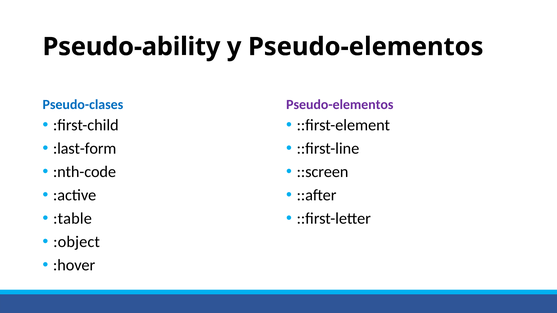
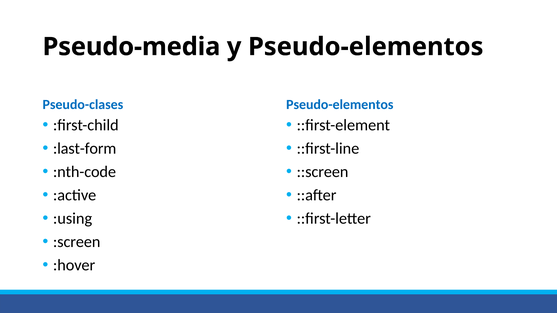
Pseudo-ability: Pseudo-ability -> Pseudo-media
Pseudo-elementos at (340, 105) colour: purple -> blue
:table: :table -> :using
:object: :object -> :screen
